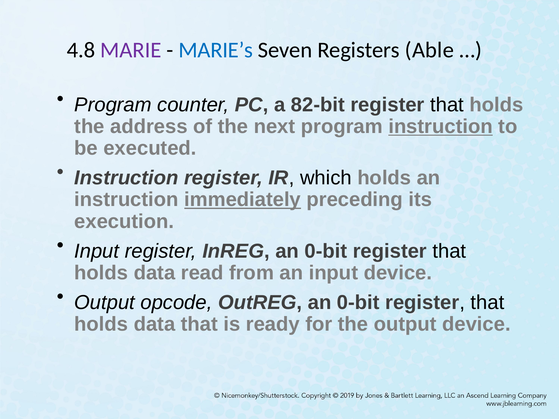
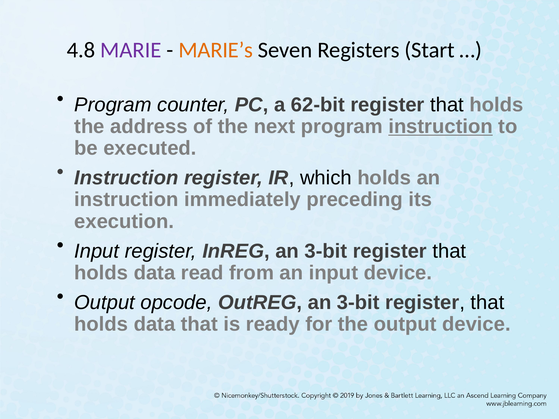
MARIE’s colour: blue -> orange
Able: Able -> Start
82-bit: 82-bit -> 62-bit
immediately underline: present -> none
InREG an 0-bit: 0-bit -> 3-bit
OutREG an 0-bit: 0-bit -> 3-bit
